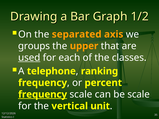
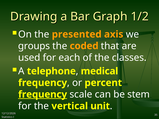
separated: separated -> presented
upper: upper -> coded
used underline: present -> none
ranking: ranking -> medical
be scale: scale -> stem
